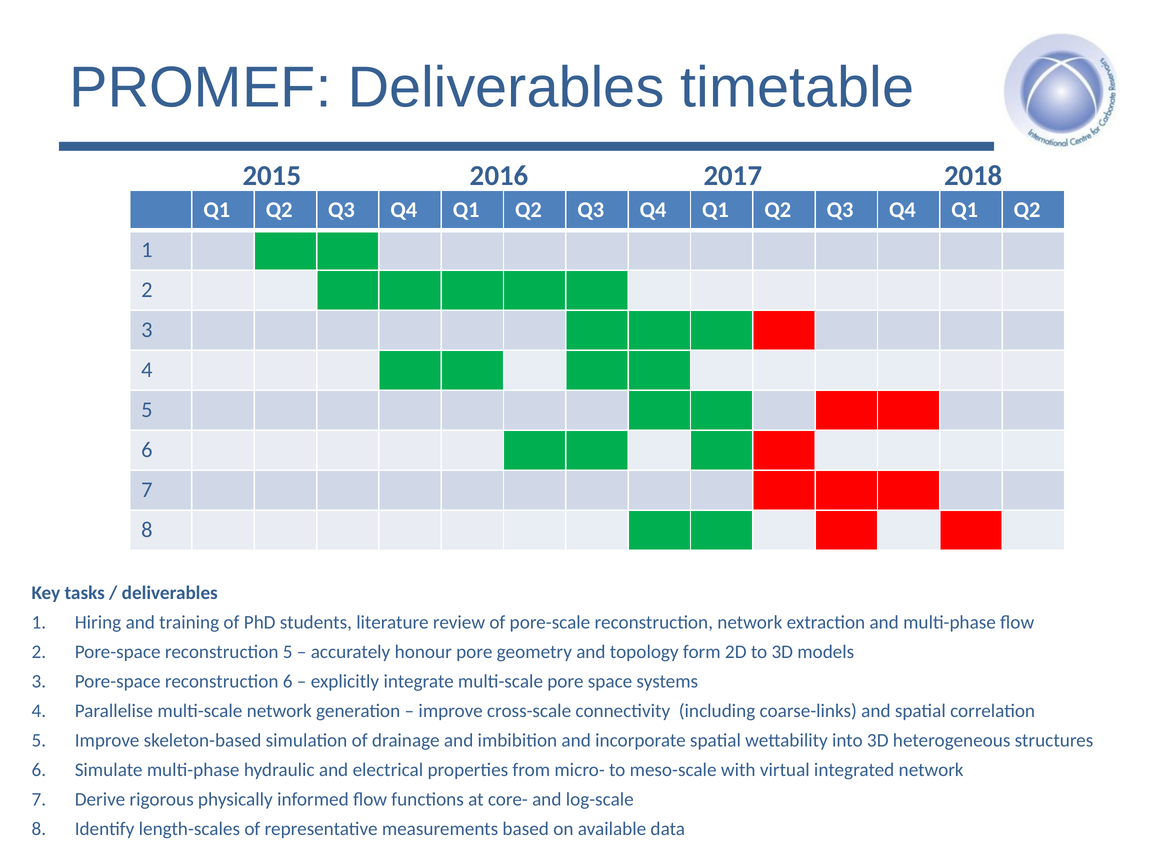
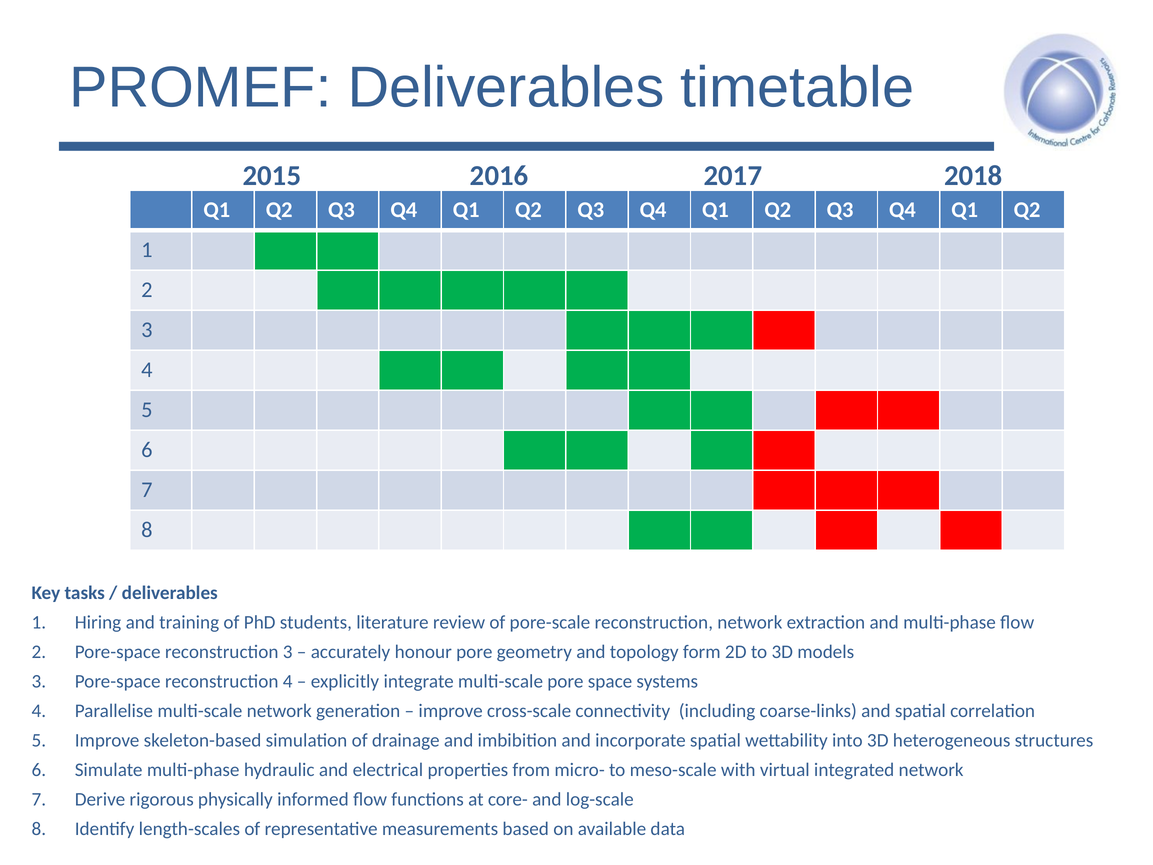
reconstruction 5: 5 -> 3
reconstruction 6: 6 -> 4
